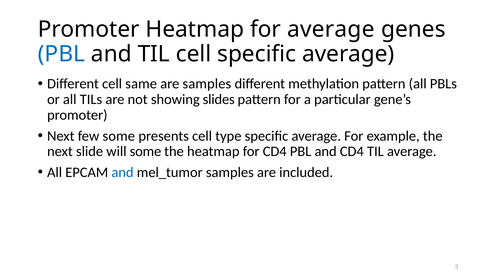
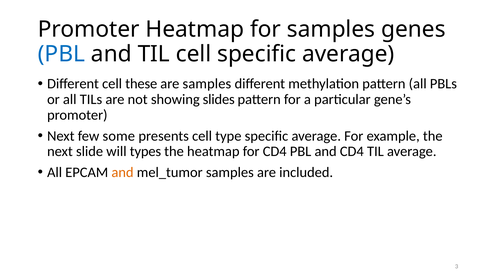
for average: average -> samples
same: same -> these
will some: some -> types
and at (123, 172) colour: blue -> orange
